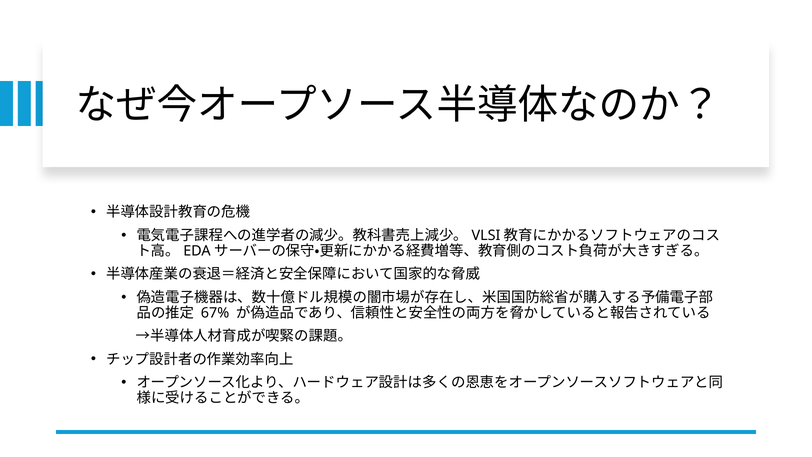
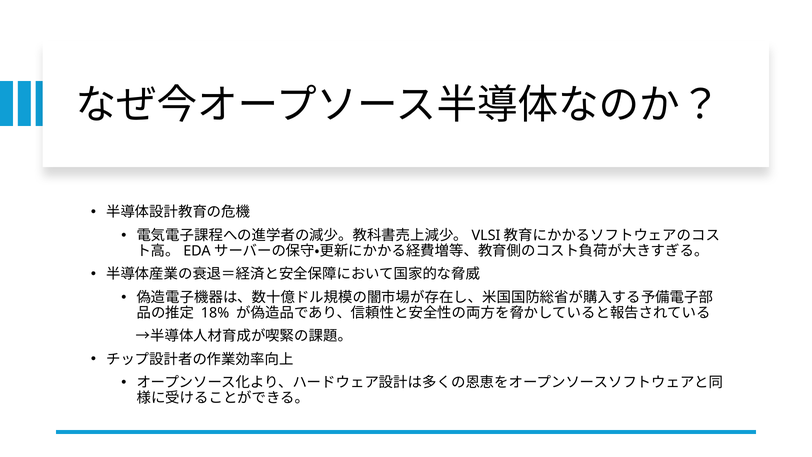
67%: 67% -> 18%
